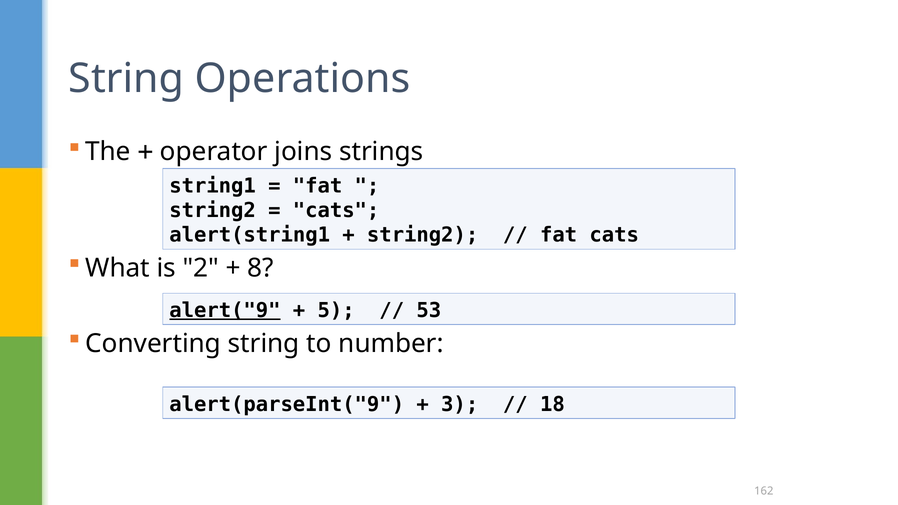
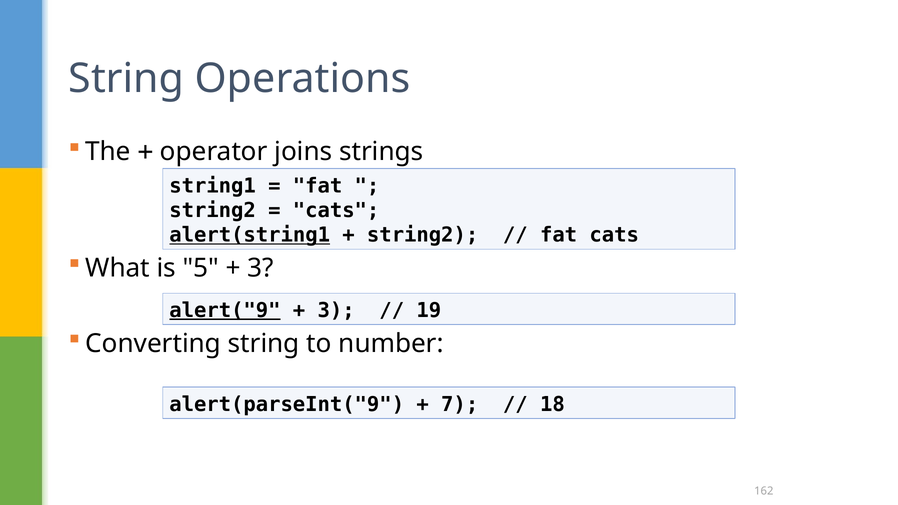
alert(string1 underline: none -> present
2: 2 -> 5
8 at (261, 268): 8 -> 3
5 at (336, 310): 5 -> 3
53: 53 -> 19
3: 3 -> 7
